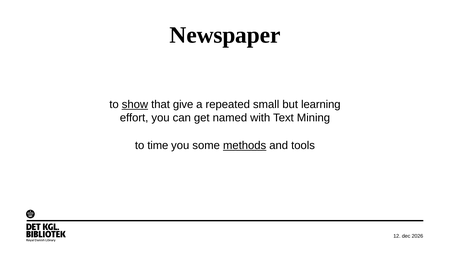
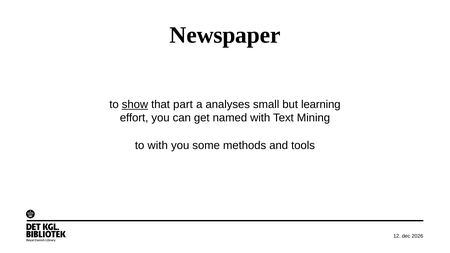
give: give -> part
repeated: repeated -> analyses
to time: time -> with
methods underline: present -> none
